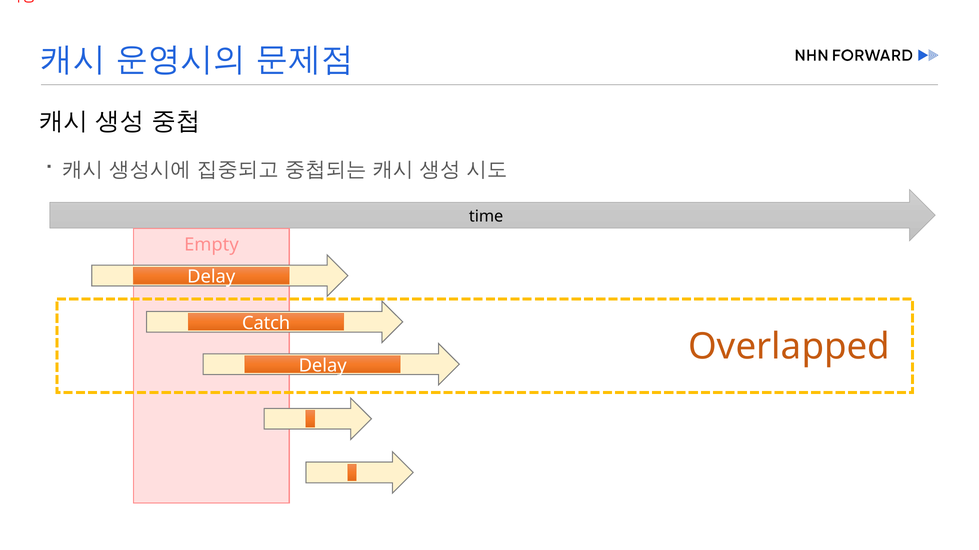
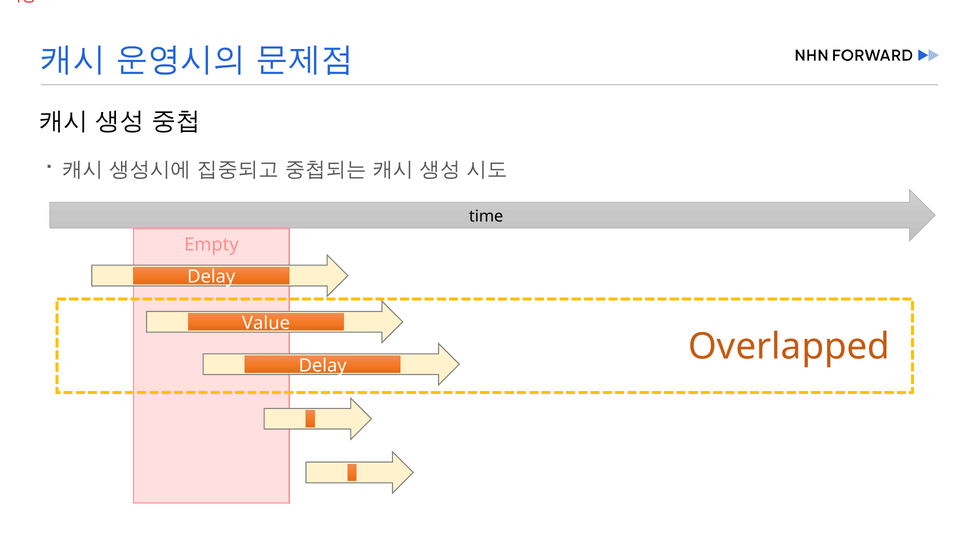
Catch: Catch -> Value
